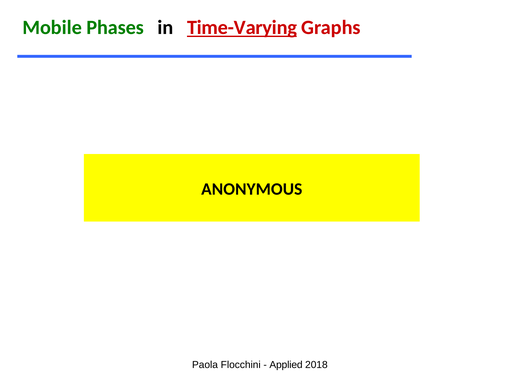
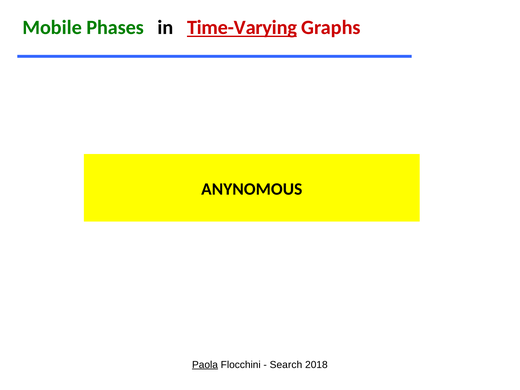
ANONYMOUS: ANONYMOUS -> ANYNOMOUS
Paola underline: none -> present
Applied: Applied -> Search
